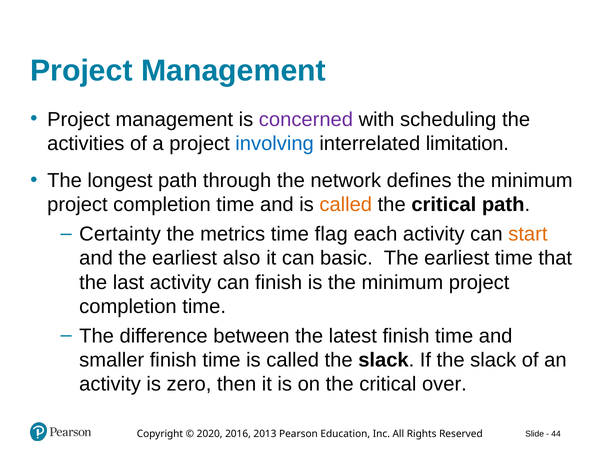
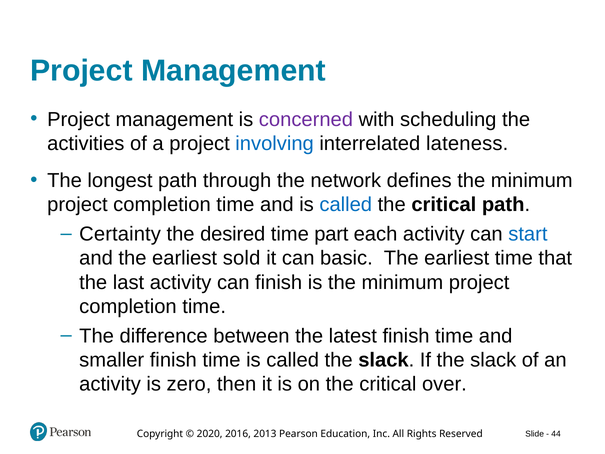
limitation: limitation -> lateness
called at (346, 205) colour: orange -> blue
metrics: metrics -> desired
flag: flag -> part
start colour: orange -> blue
also: also -> sold
